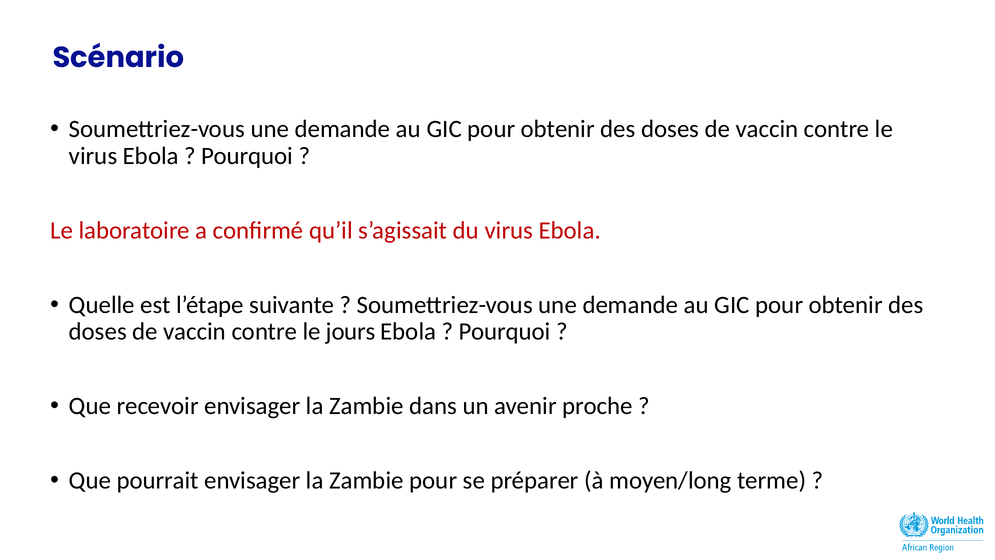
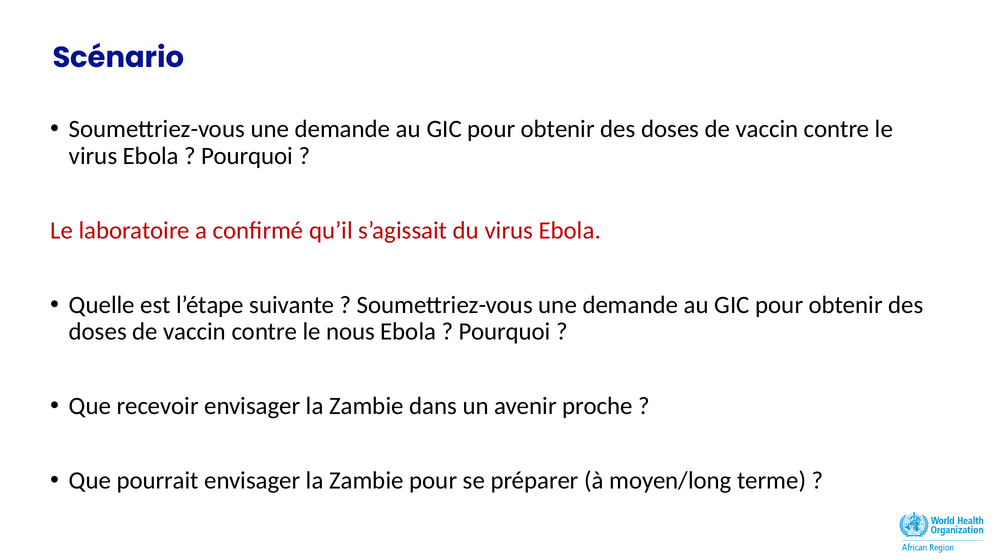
jours: jours -> nous
